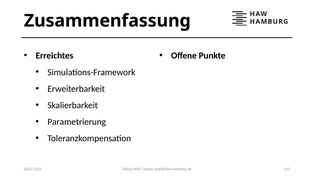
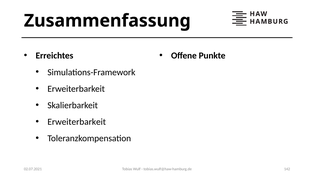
Parametrierung at (77, 122): Parametrierung -> Erweiterbarkeit
